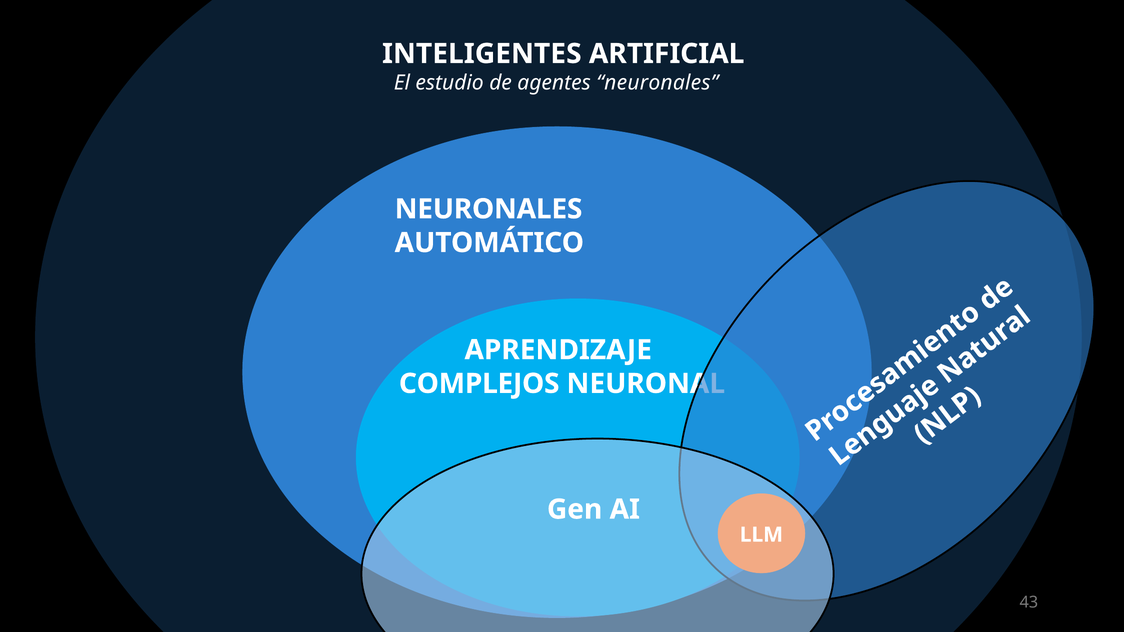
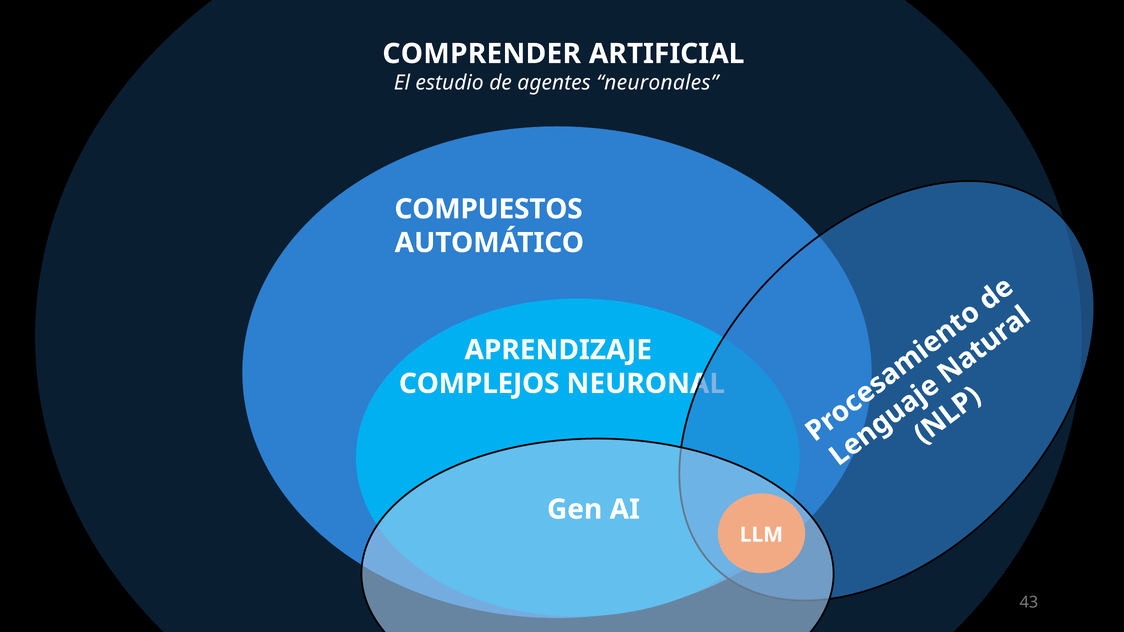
INTELIGENTES: INTELIGENTES -> COMPRENDER
NEURONALES at (489, 209): NEURONALES -> COMPUESTOS
